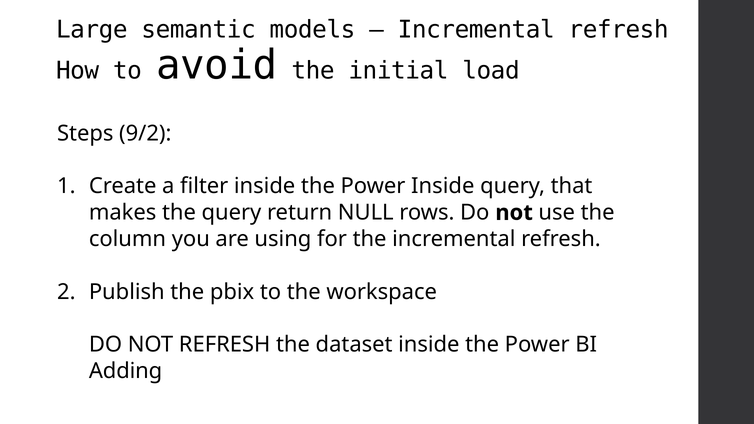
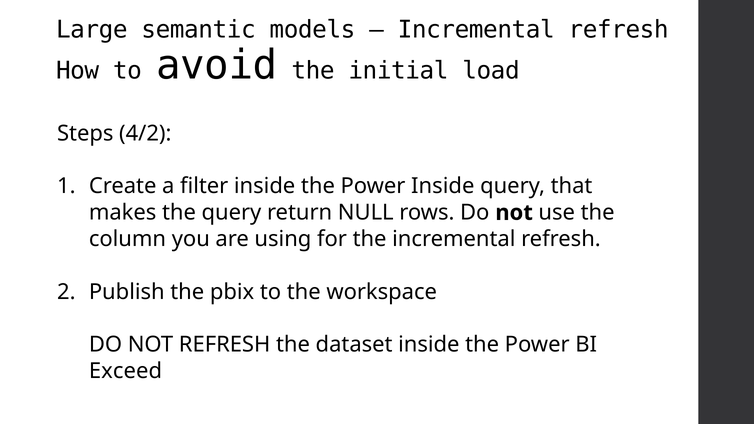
9/2: 9/2 -> 4/2
Adding: Adding -> Exceed
